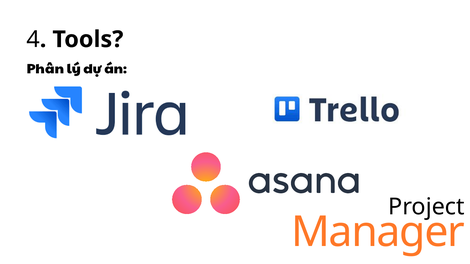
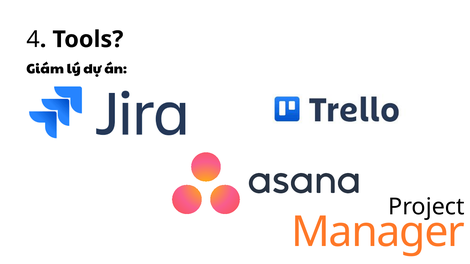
Phân: Phân -> Giám
